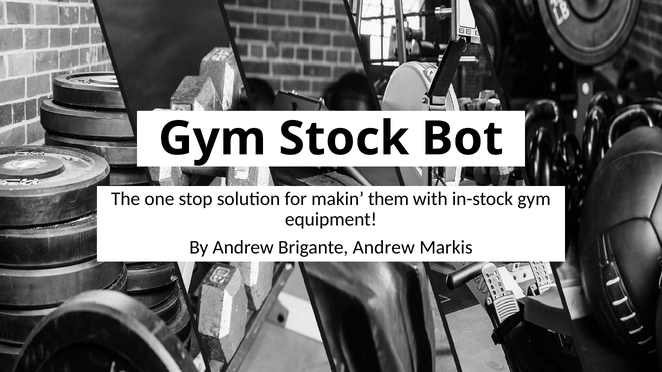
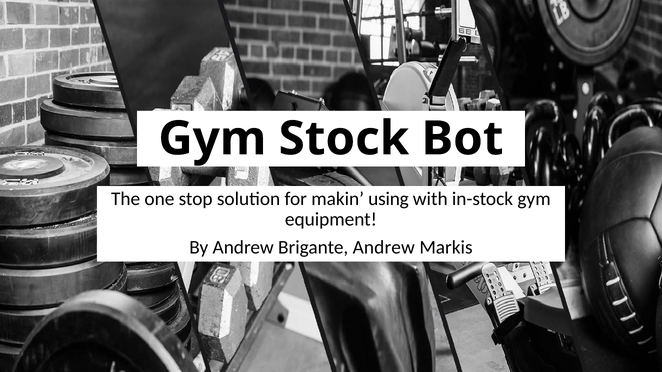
them: them -> using
